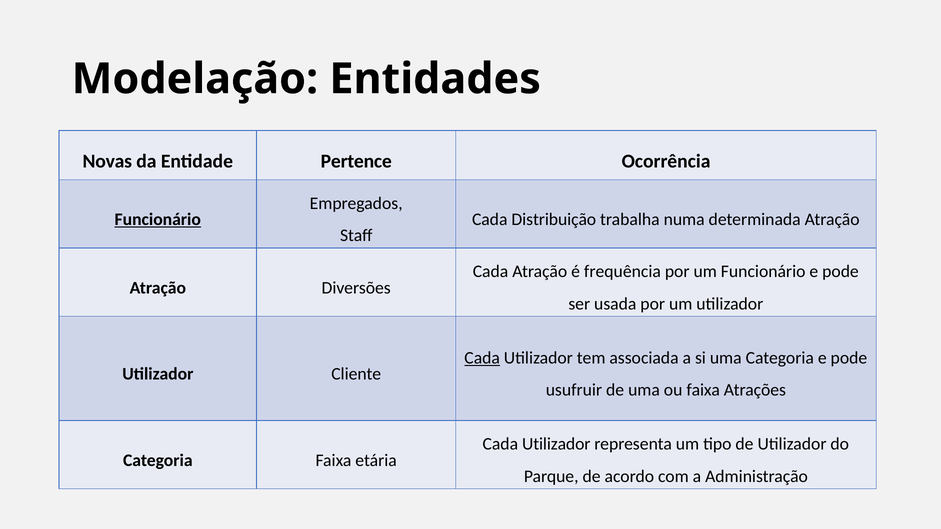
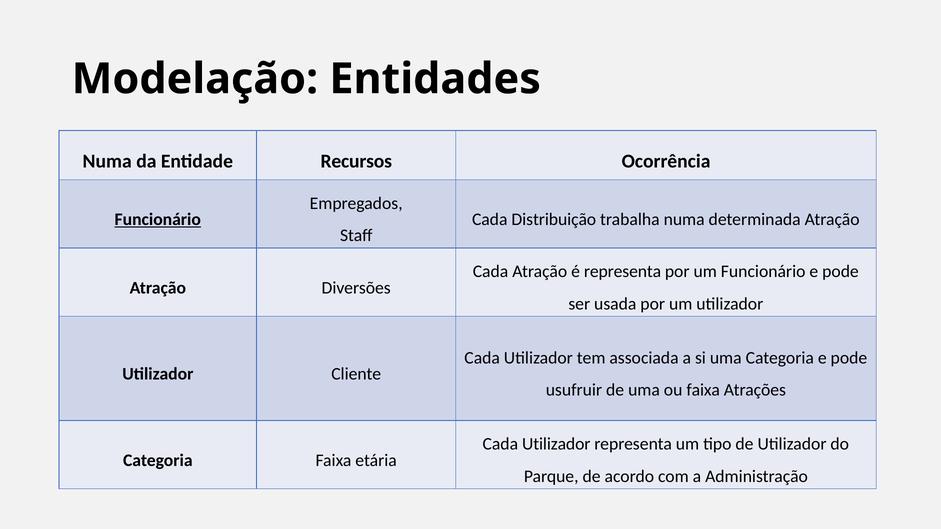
Novas at (107, 161): Novas -> Numa
Pertence: Pertence -> Recursos
é frequência: frequência -> representa
Cada at (482, 358) underline: present -> none
